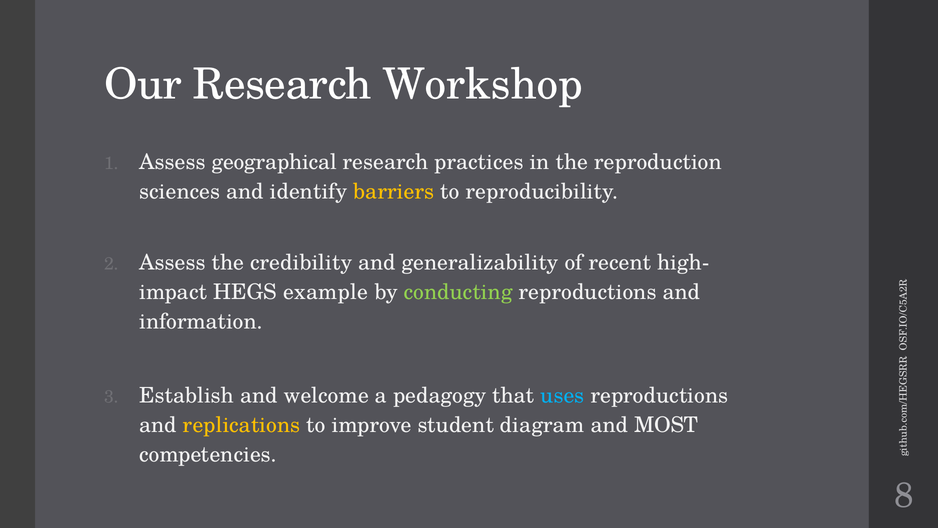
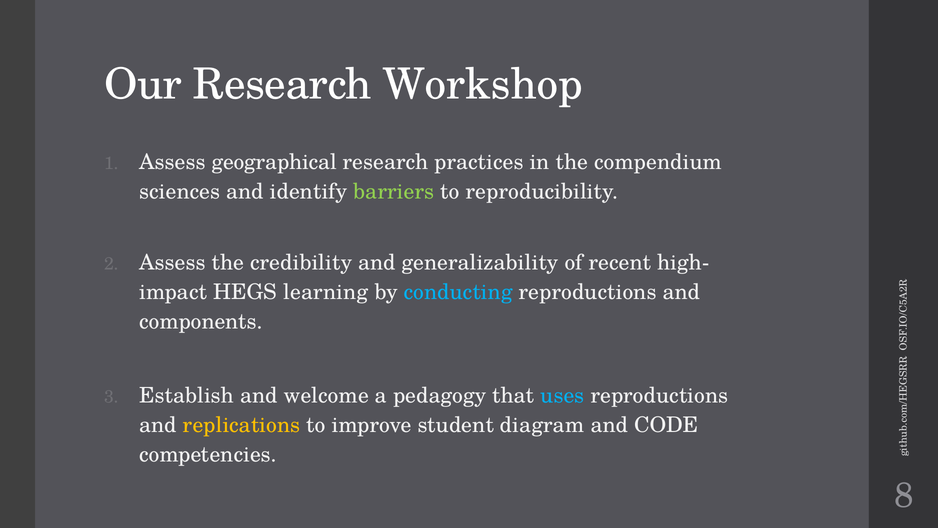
reproduction: reproduction -> compendium
barriers colour: yellow -> light green
example: example -> learning
conducting colour: light green -> light blue
information: information -> components
MOST: MOST -> CODE
